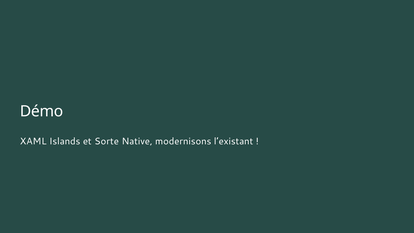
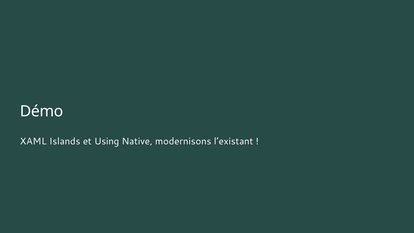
Sorte: Sorte -> Using
